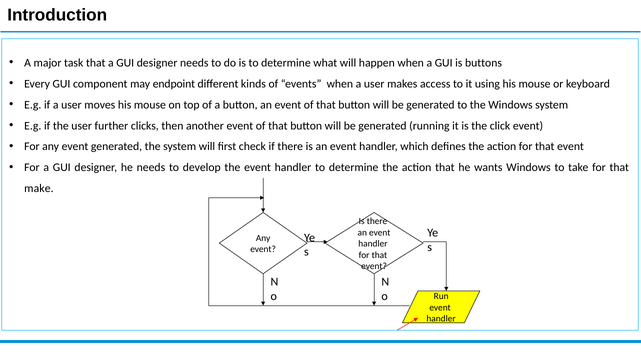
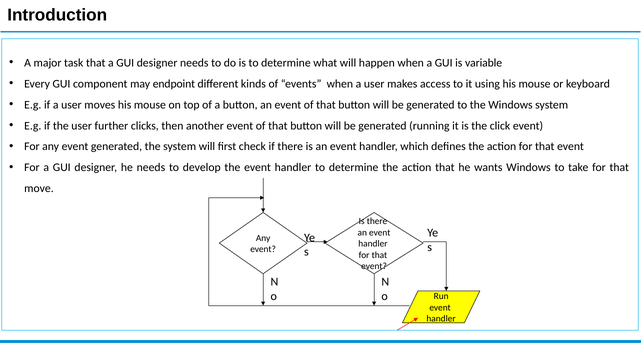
buttons: buttons -> variable
make: make -> move
